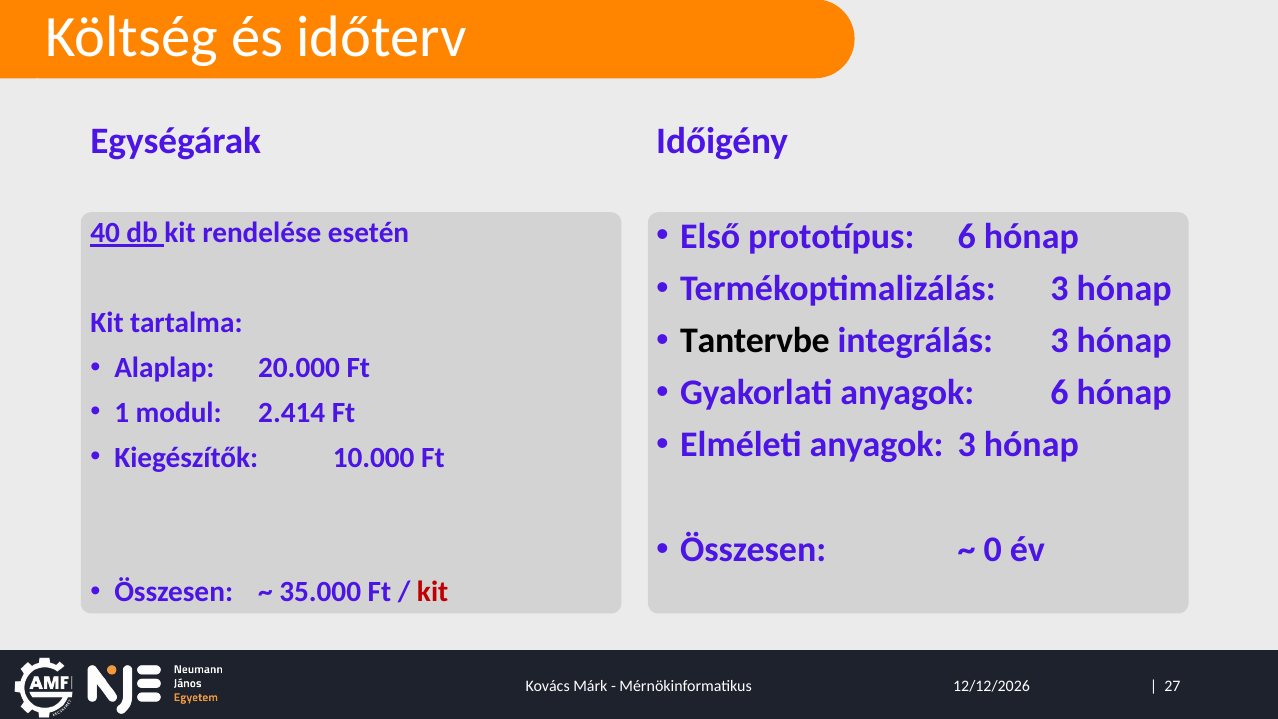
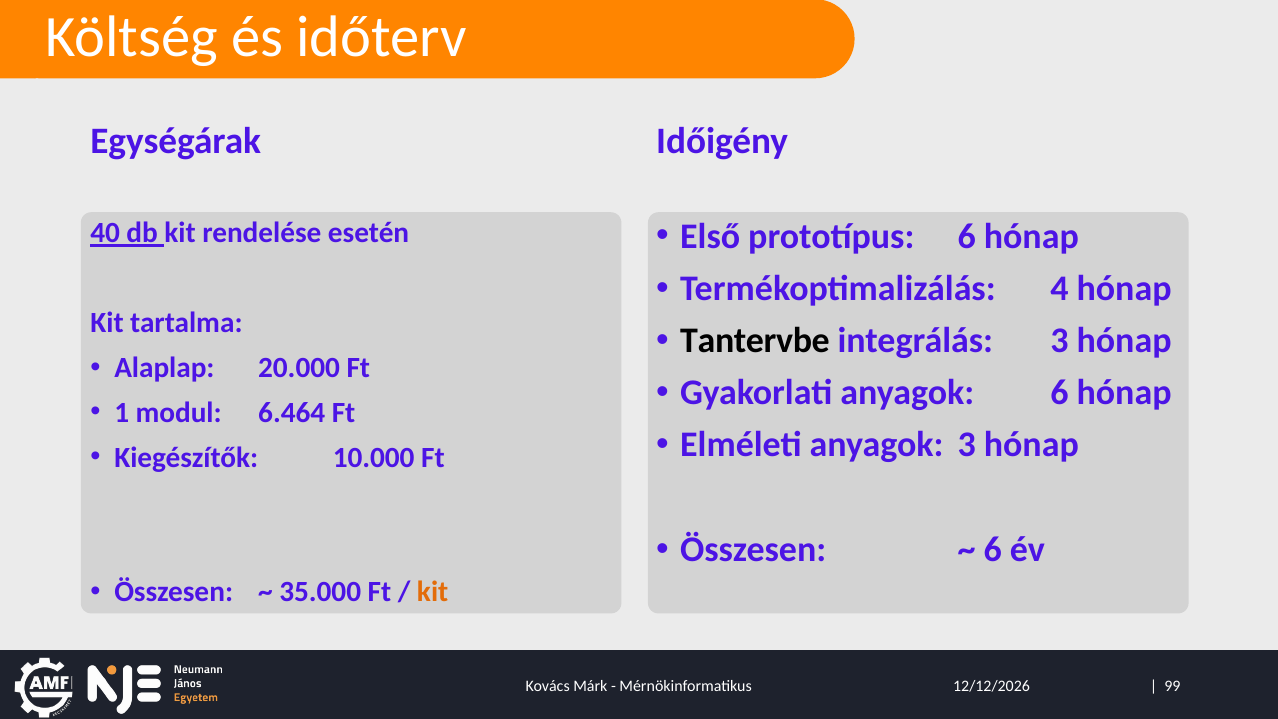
Termékoptimalizálás 3: 3 -> 4
2.414: 2.414 -> 6.464
0 at (993, 549): 0 -> 6
kit at (433, 592) colour: red -> orange
27: 27 -> 99
